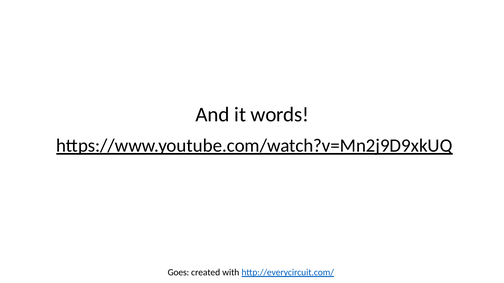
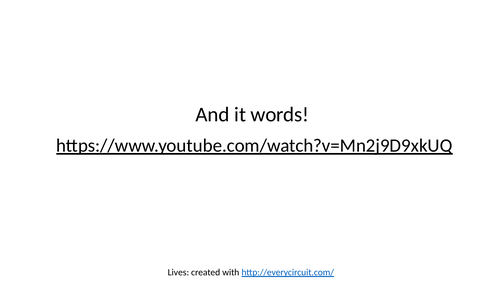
Goes: Goes -> Lives
